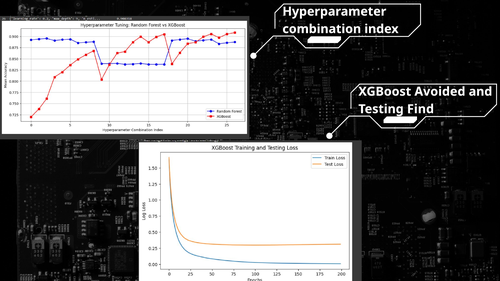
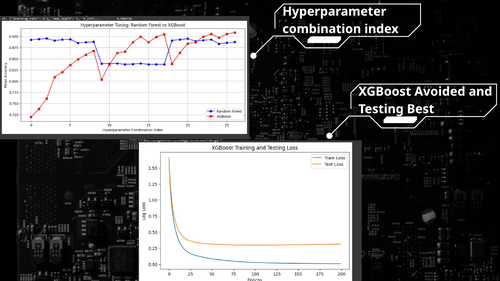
Find: Find -> Best
